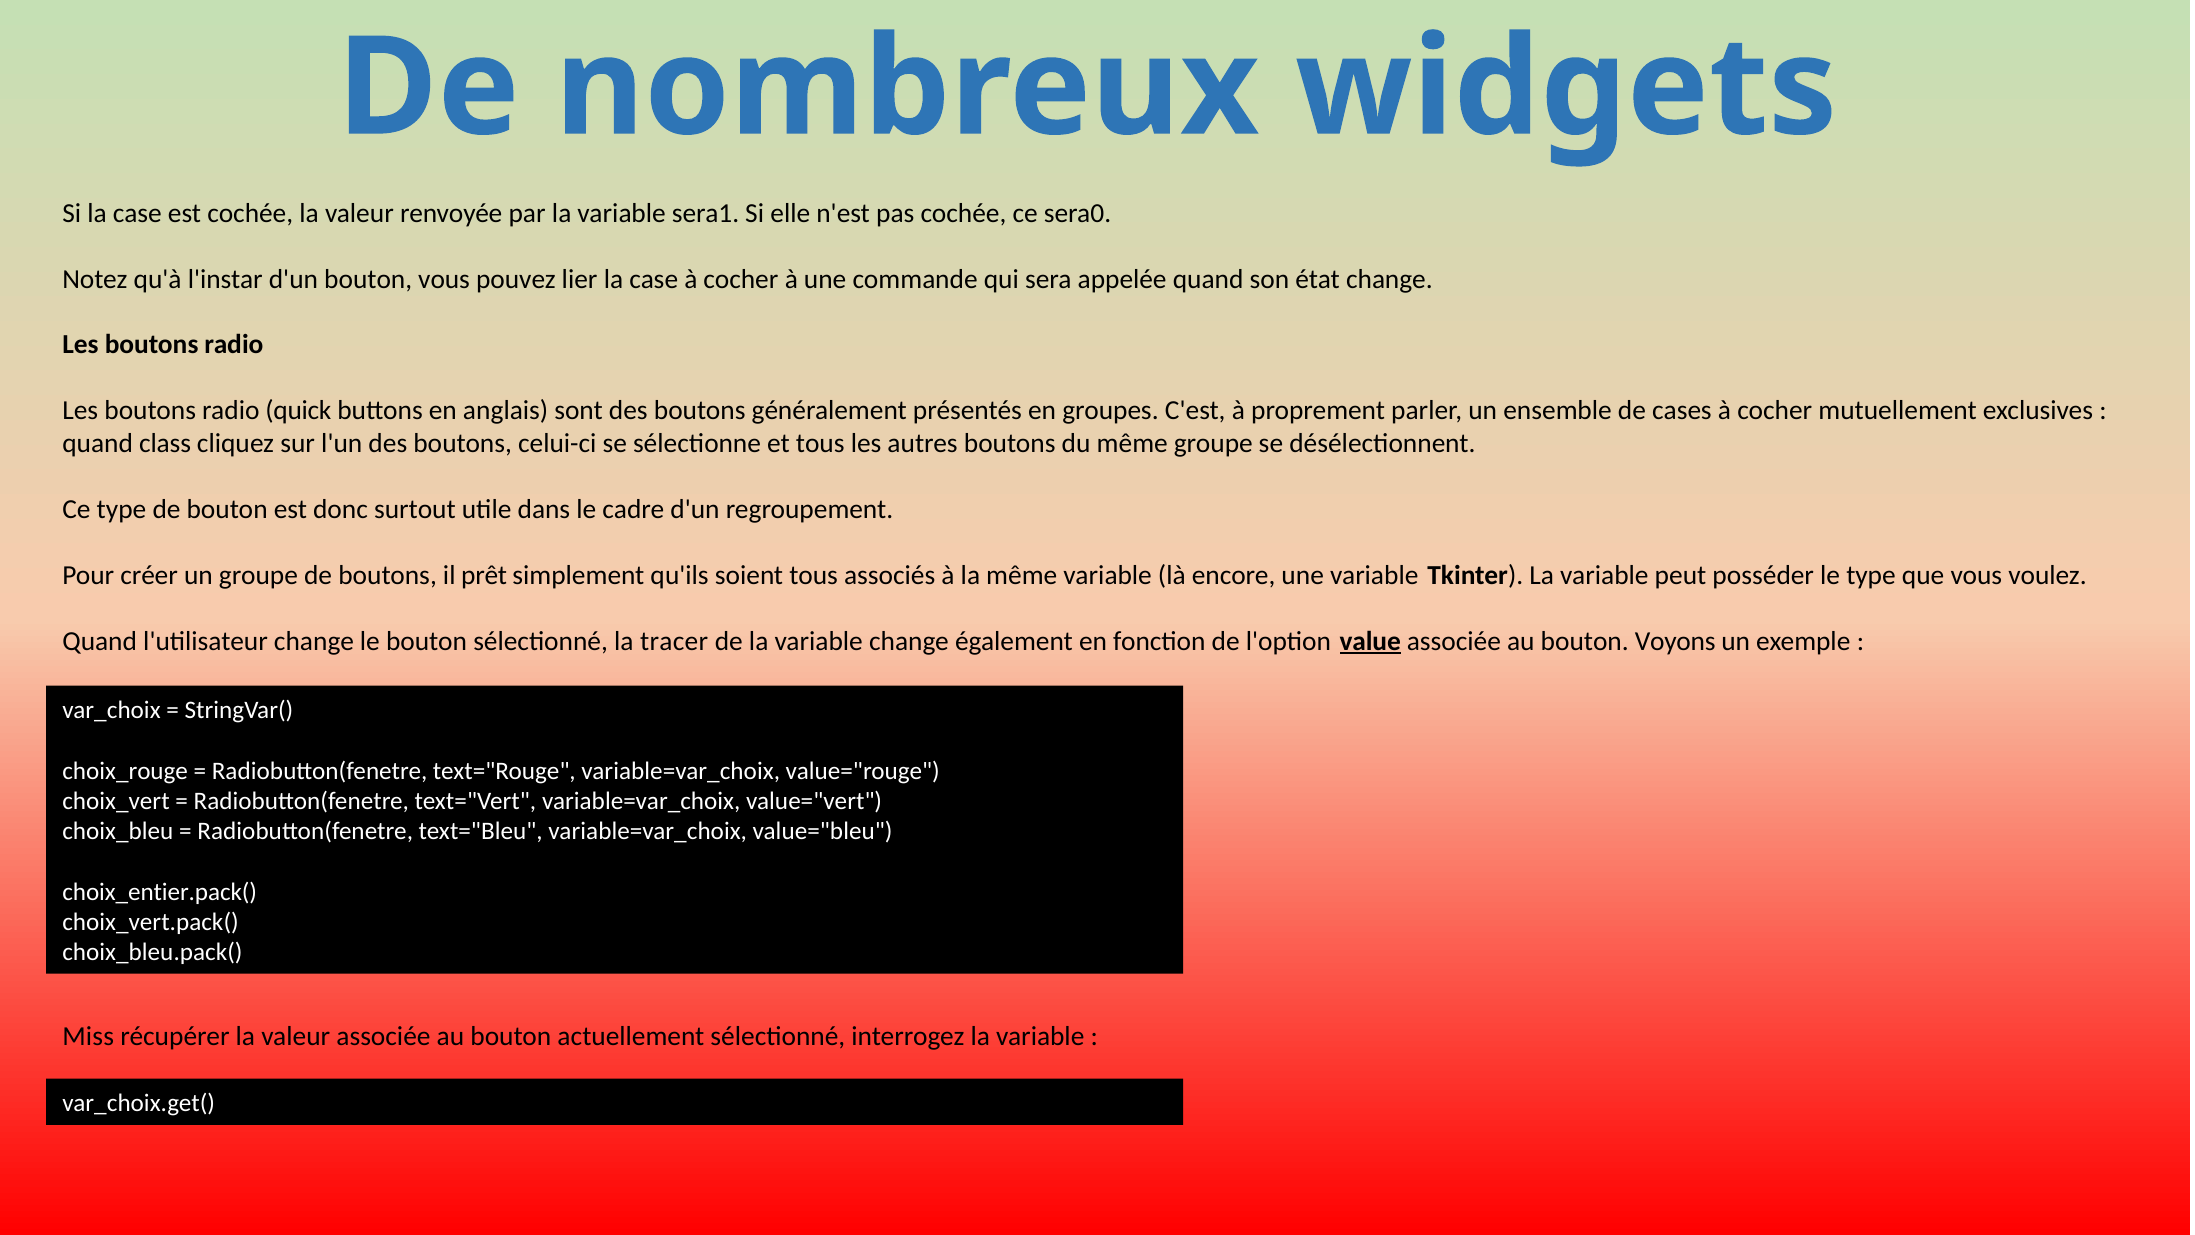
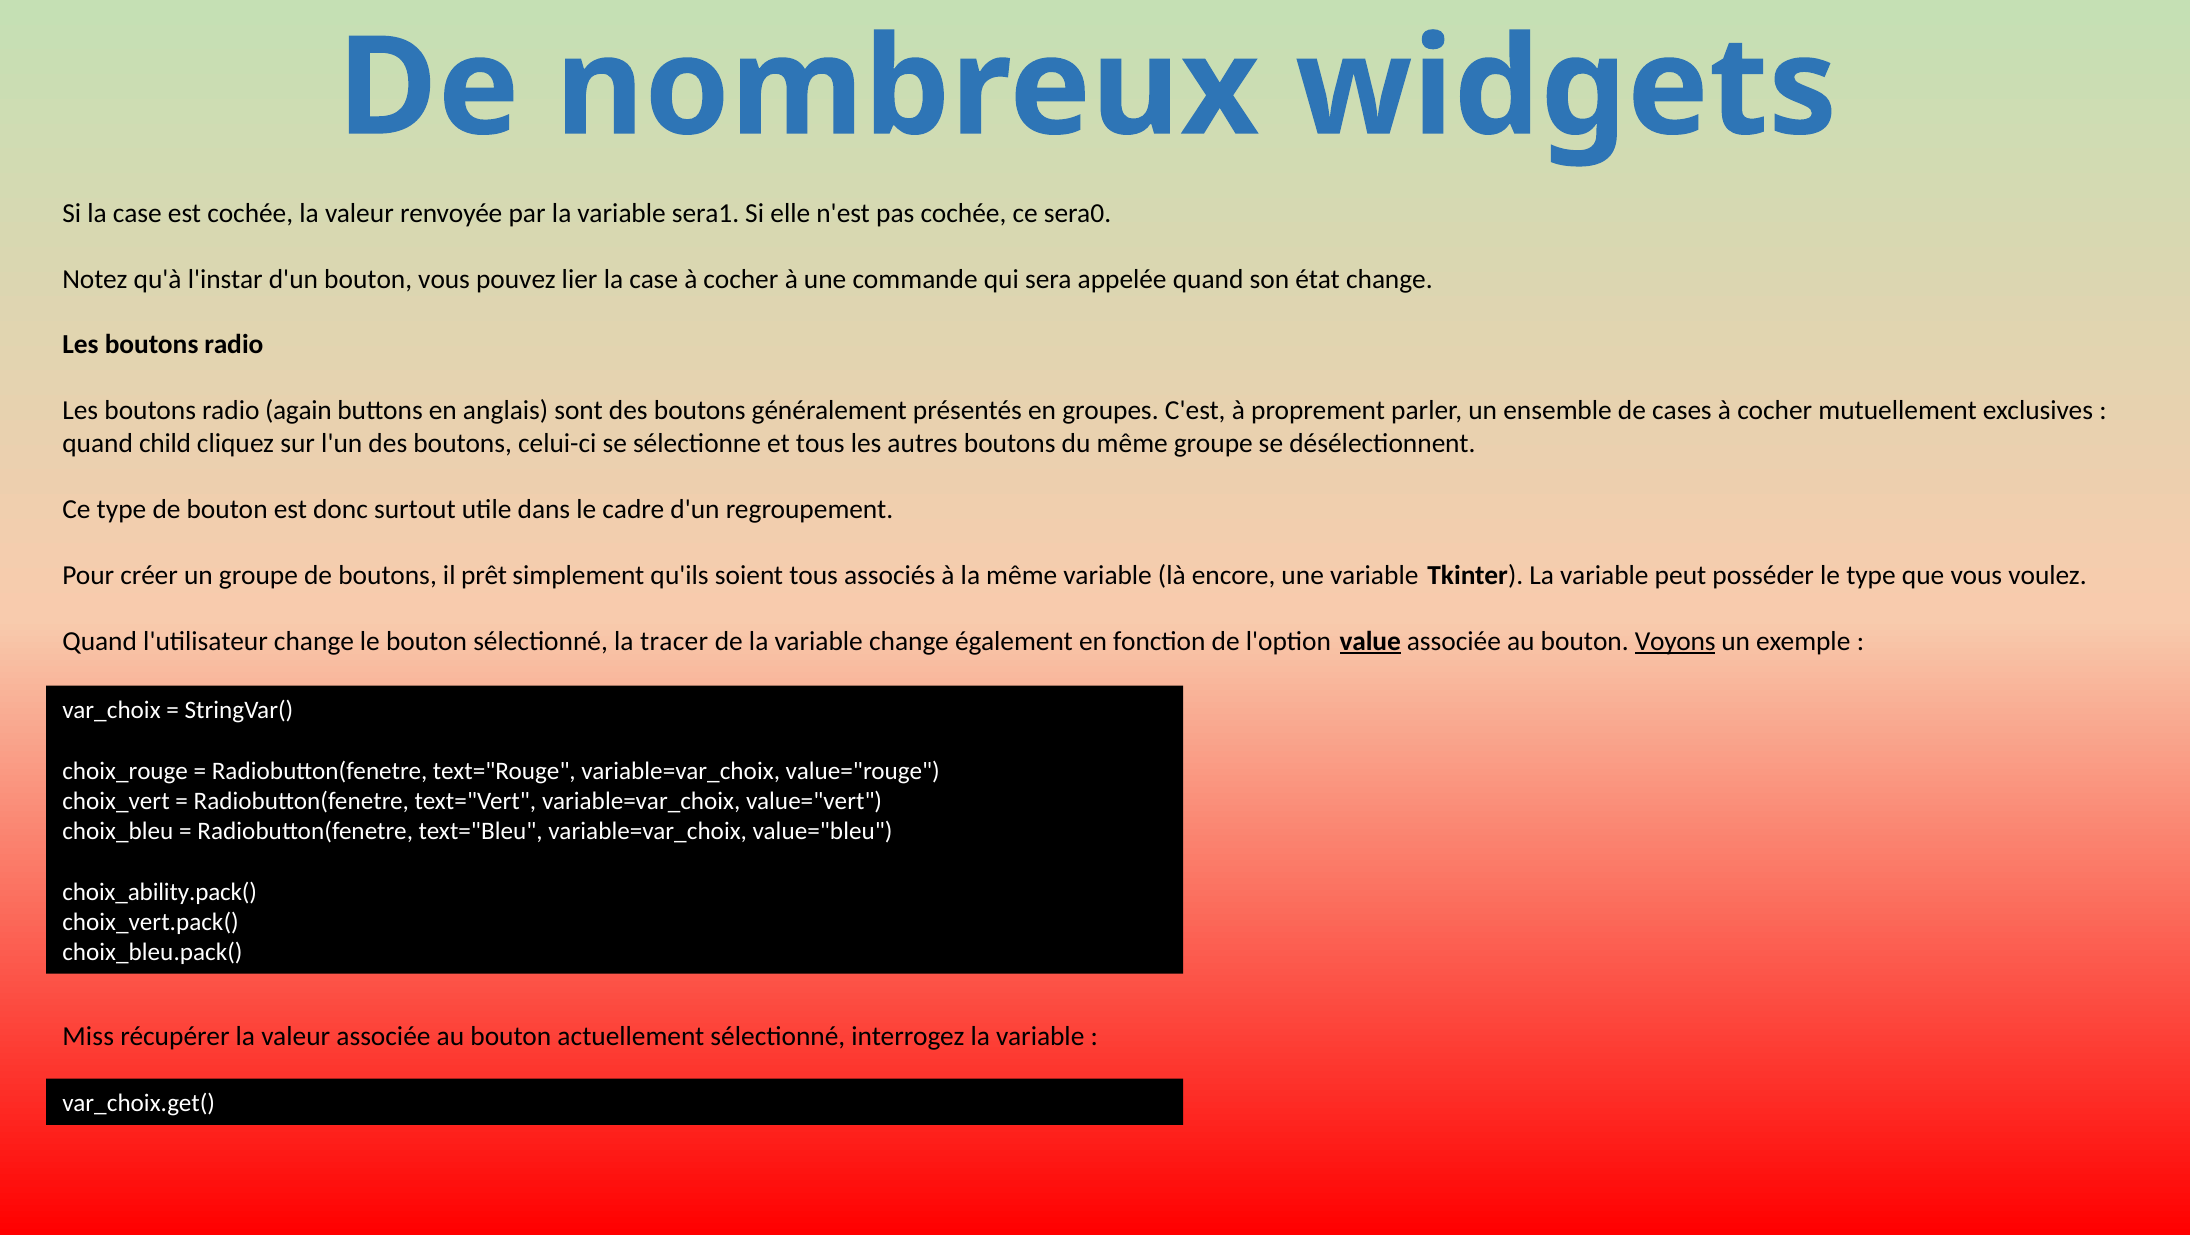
quick: quick -> again
class: class -> child
Voyons underline: none -> present
choix_entier.pack(: choix_entier.pack( -> choix_ability.pack(
